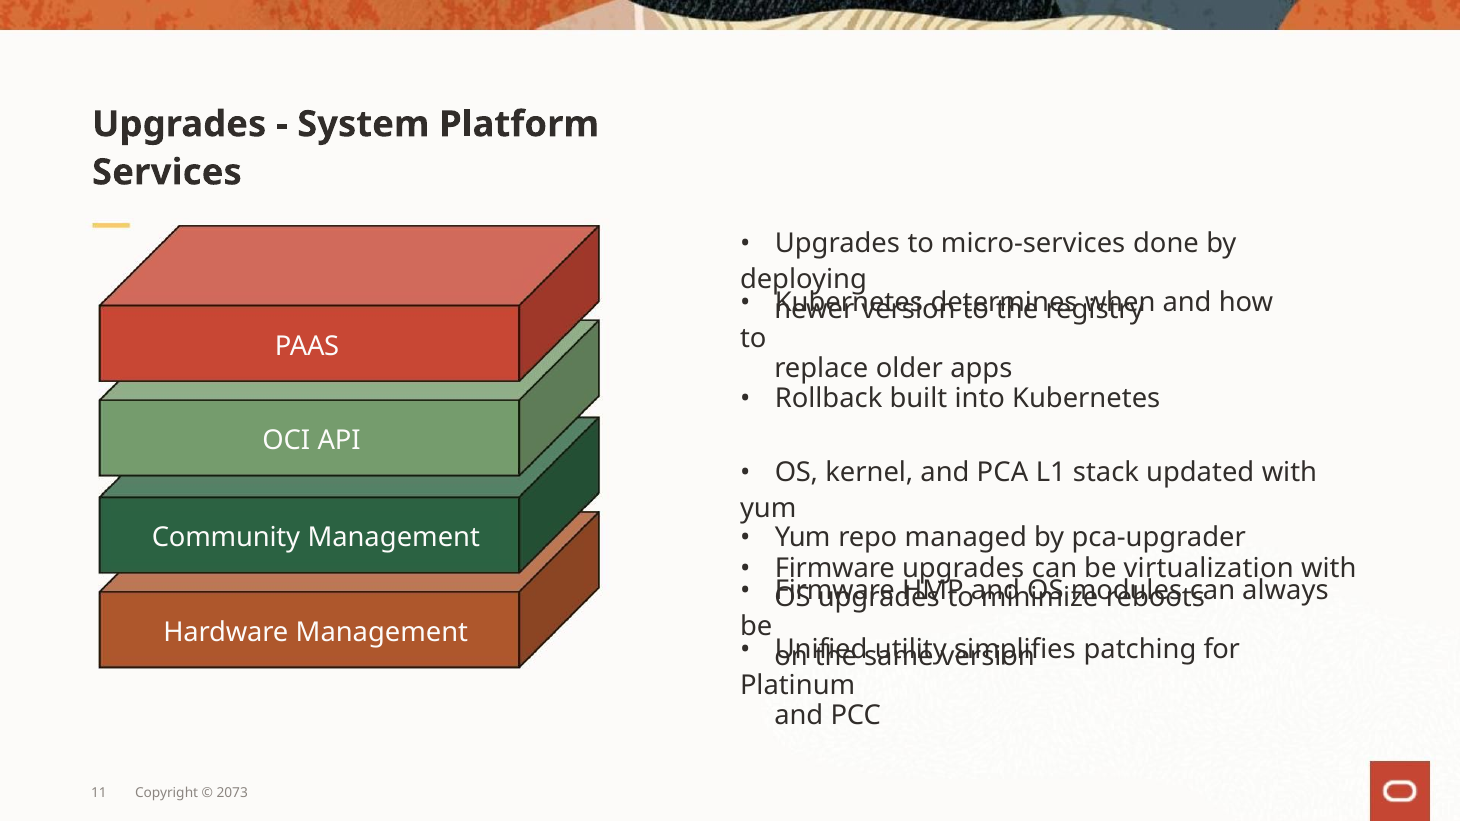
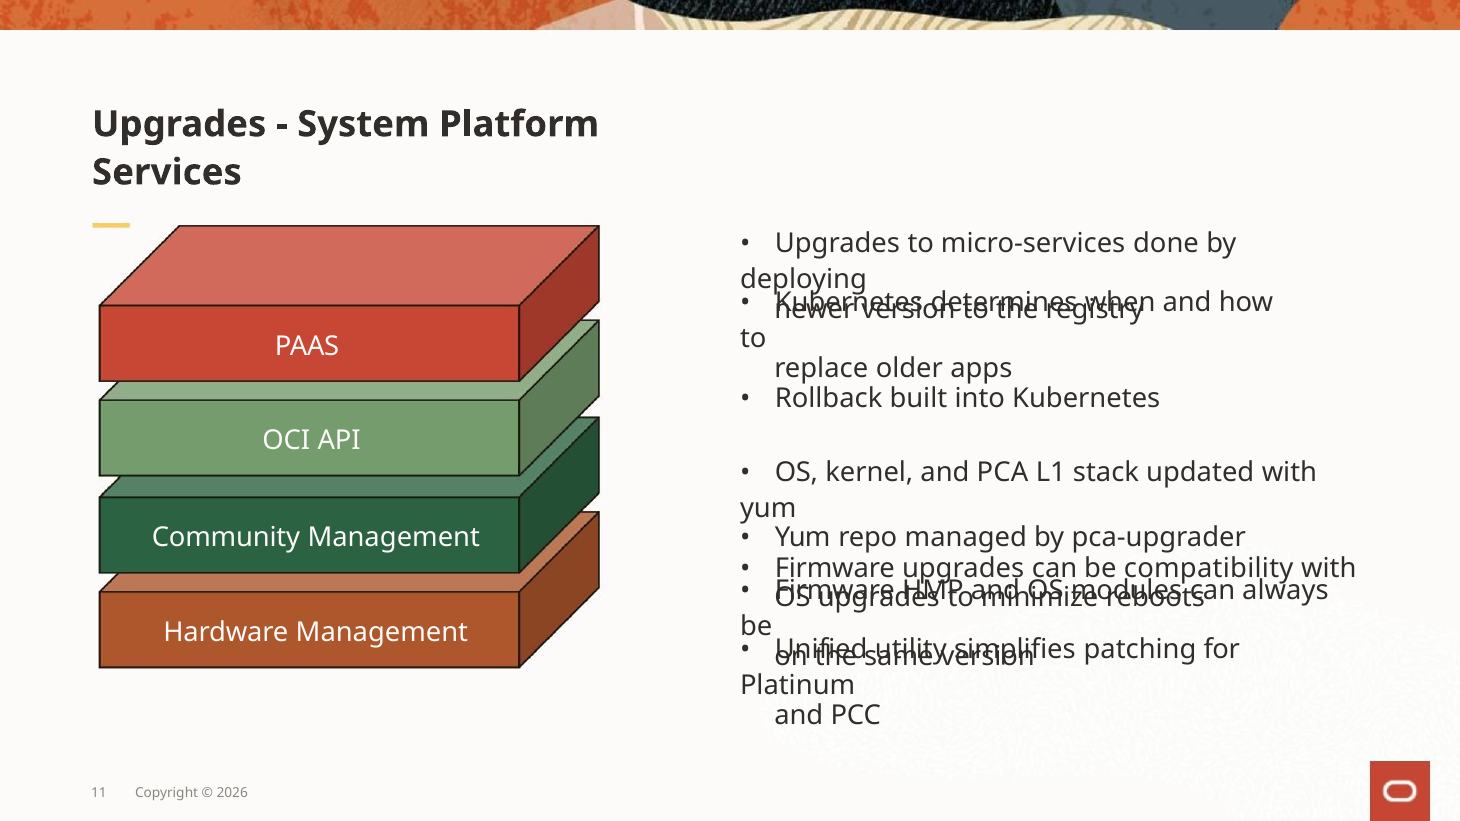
virtualization: virtualization -> compatibility
2073: 2073 -> 2026
